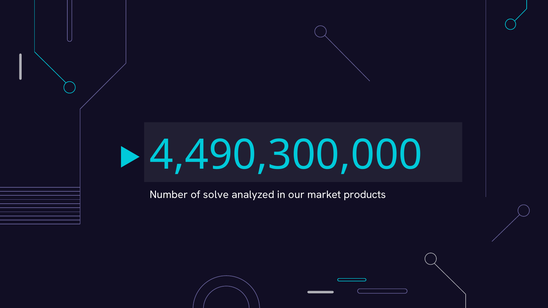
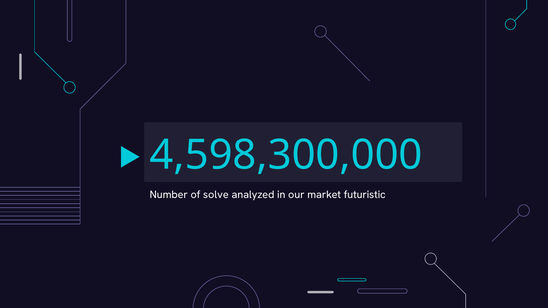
4,490,300,000: 4,490,300,000 -> 4,598,300,000
products: products -> futuristic
